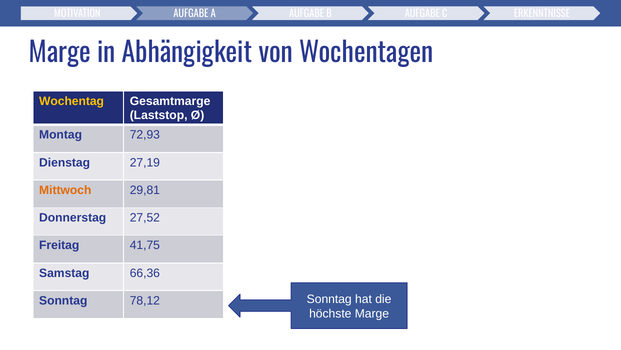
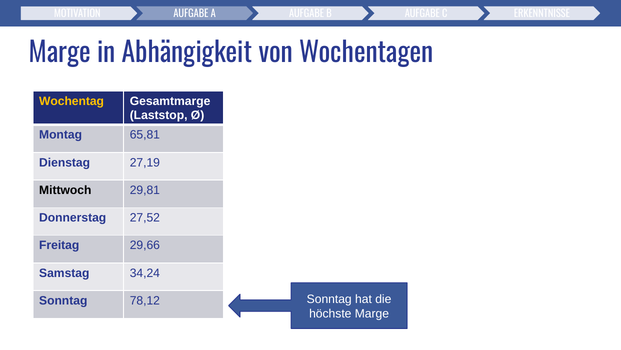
72,93: 72,93 -> 65,81
Mittwoch colour: orange -> black
41,75: 41,75 -> 29,66
66,36: 66,36 -> 34,24
